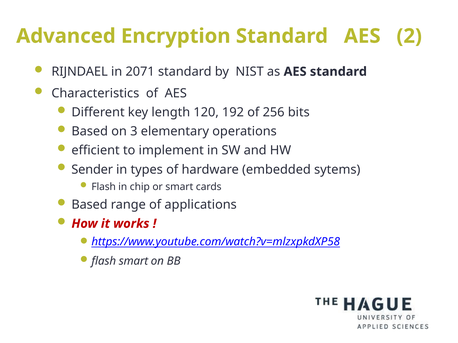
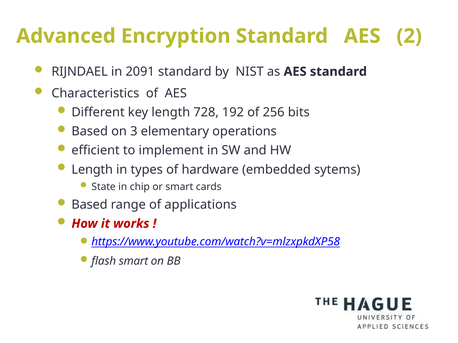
2071: 2071 -> 2091
120: 120 -> 728
Sender at (92, 170): Sender -> Length
Flash at (104, 187): Flash -> State
